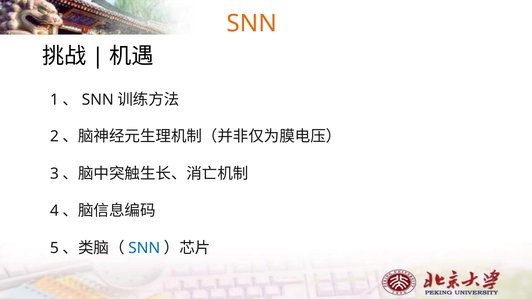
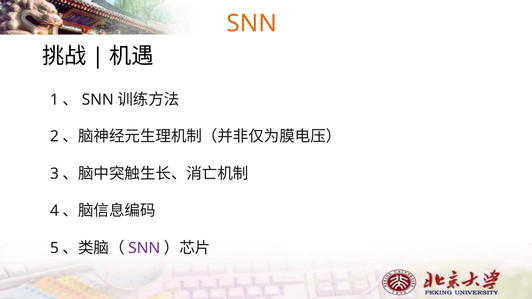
SNN at (144, 248) colour: blue -> purple
